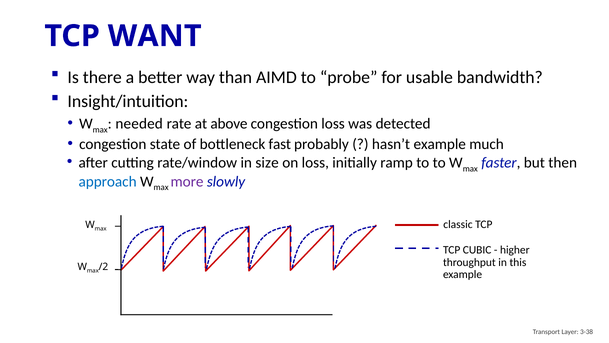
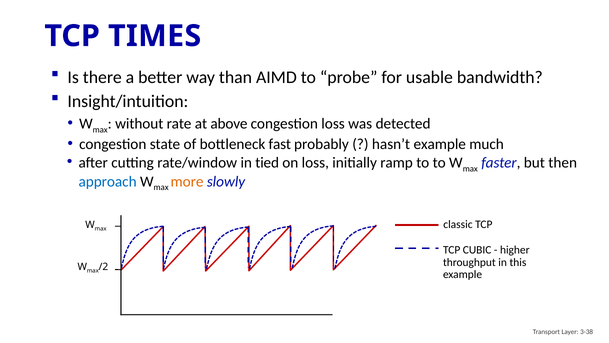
WANT: WANT -> TIMES
needed: needed -> without
size: size -> tied
more colour: purple -> orange
